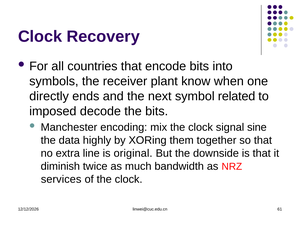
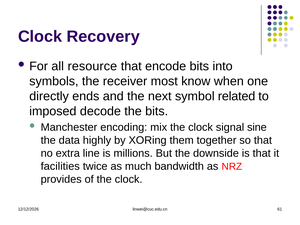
countries: countries -> resource
plant: plant -> most
original: original -> millions
diminish: diminish -> facilities
services: services -> provides
